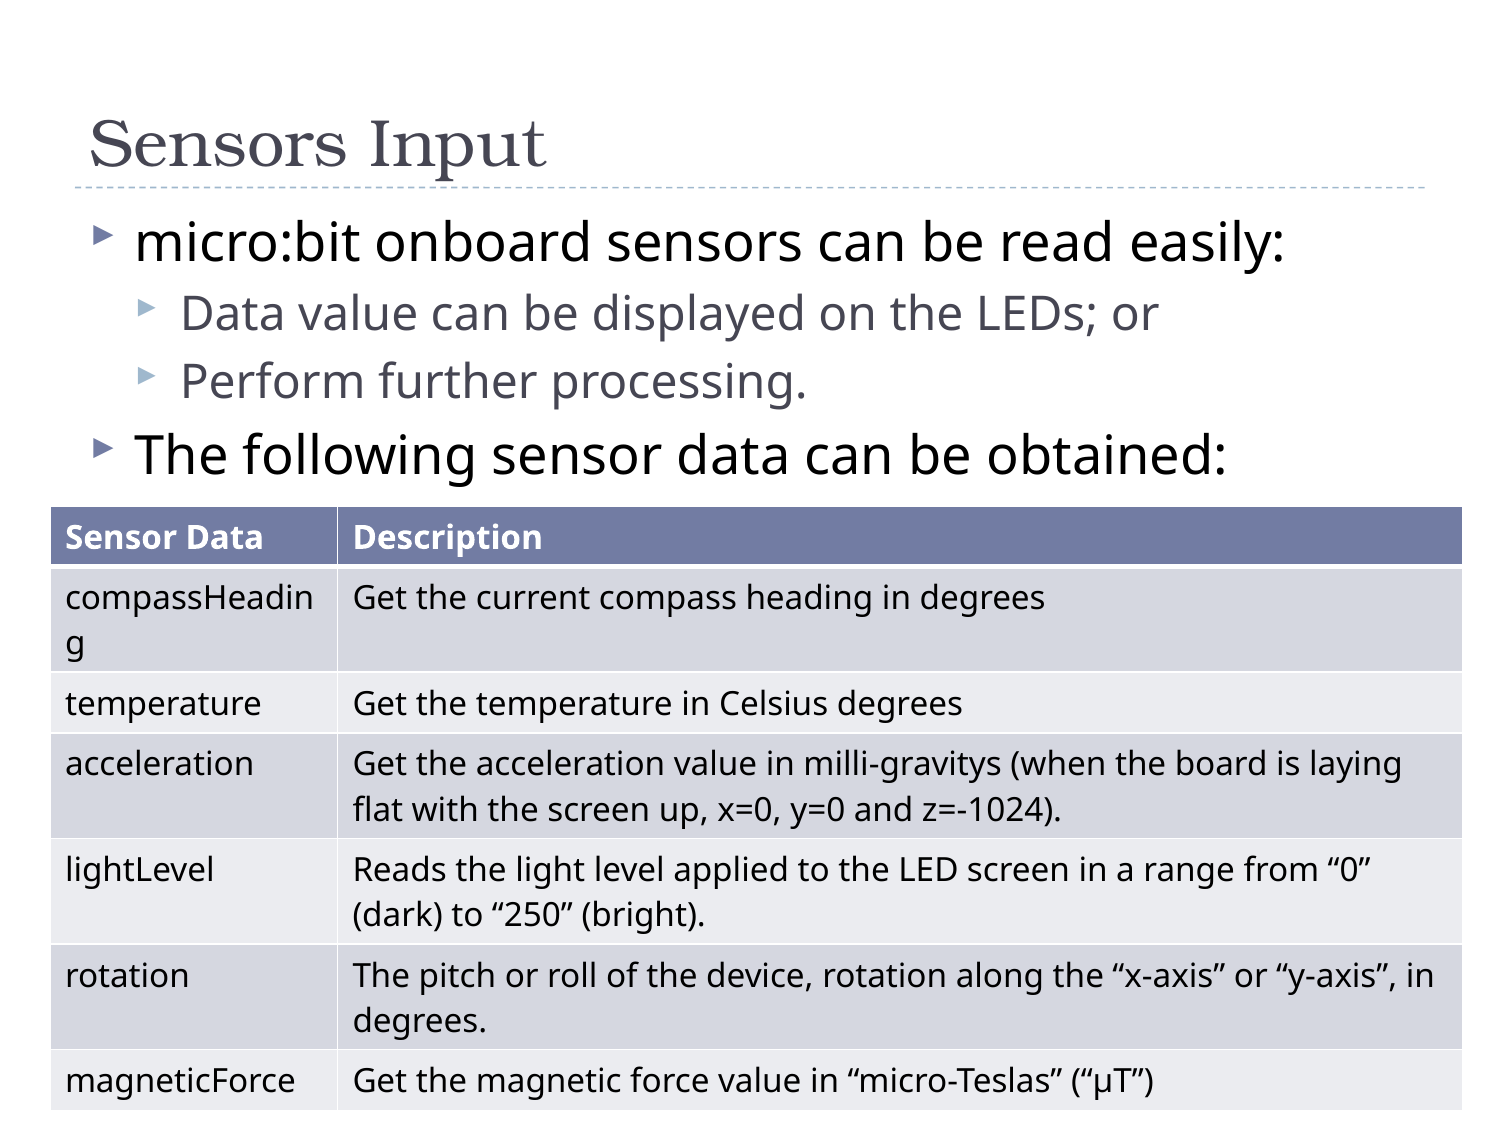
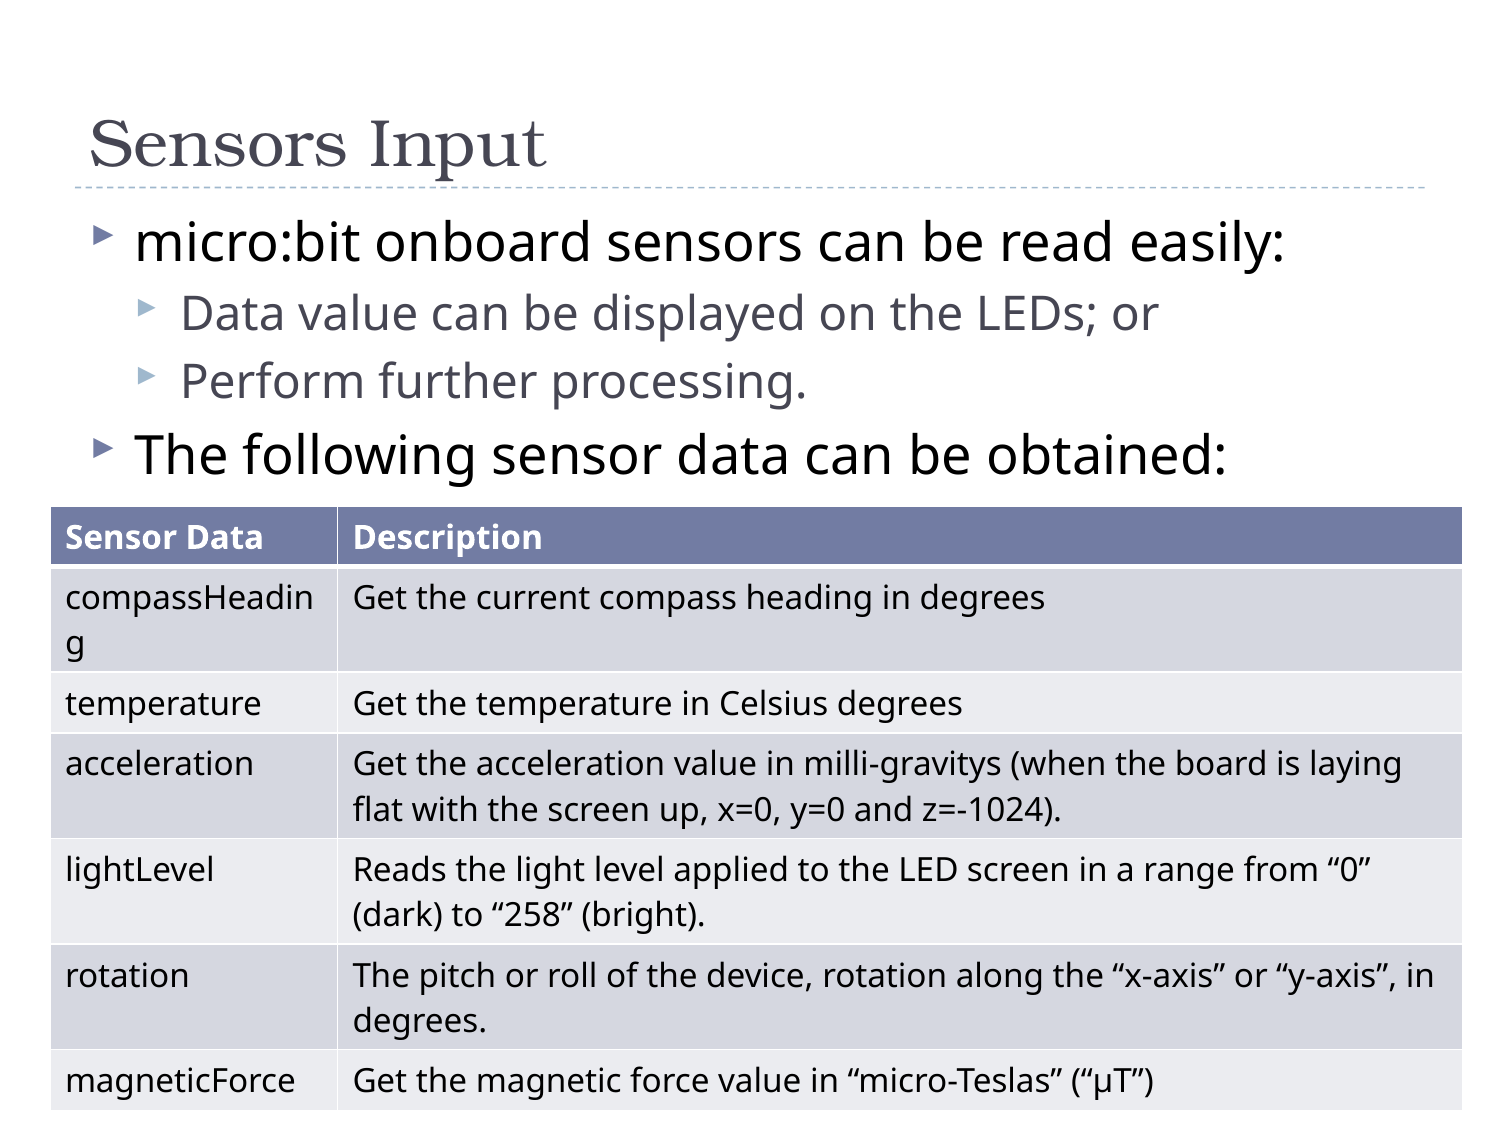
250: 250 -> 258
